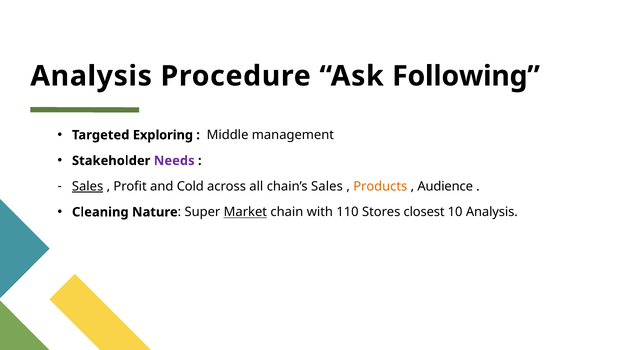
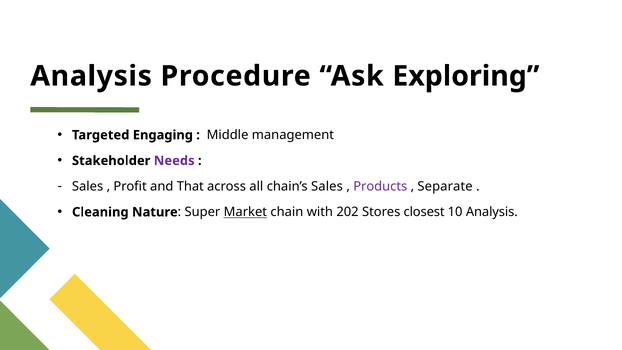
Following: Following -> Exploring
Exploring: Exploring -> Engaging
Sales at (88, 186) underline: present -> none
Cold: Cold -> That
Products colour: orange -> purple
Audience: Audience -> Separate
110: 110 -> 202
